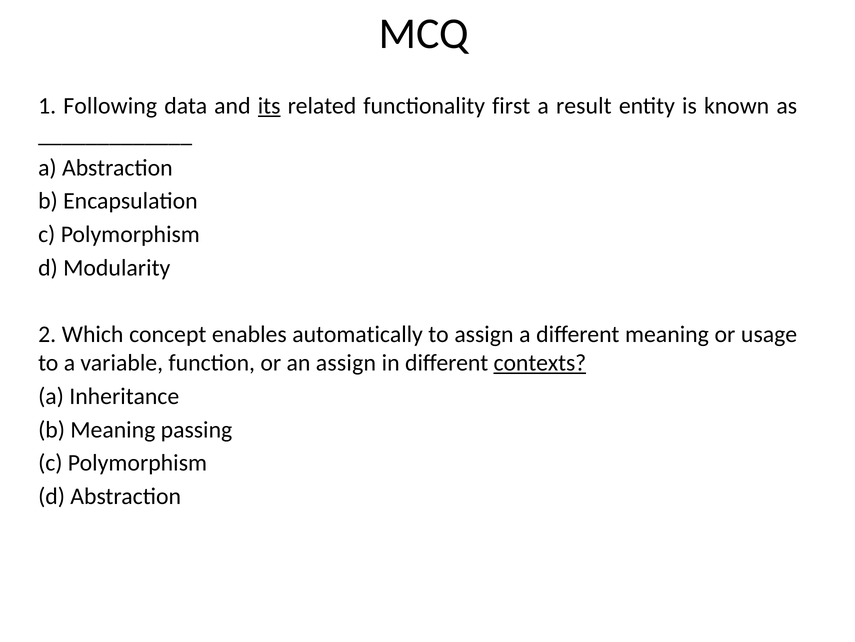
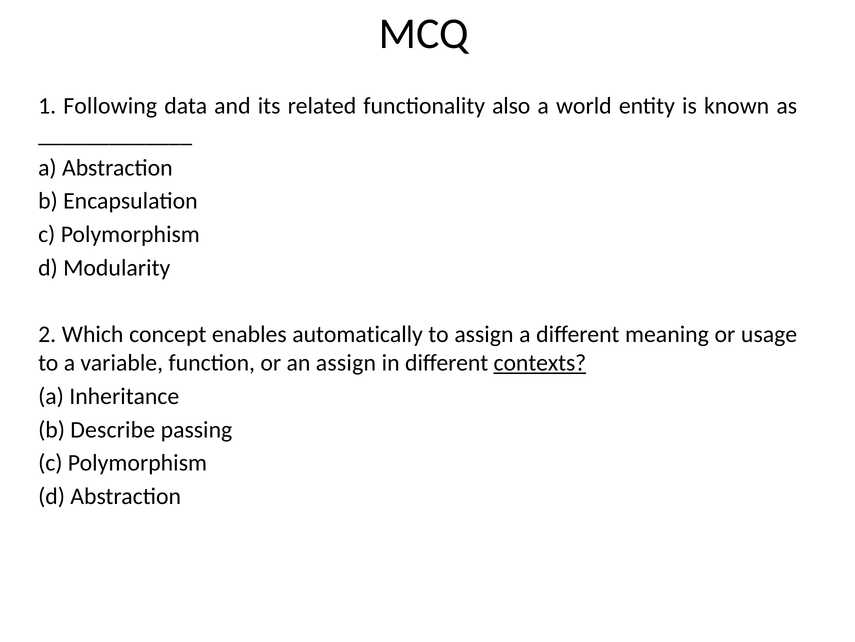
its underline: present -> none
first: first -> also
result: result -> world
b Meaning: Meaning -> Describe
